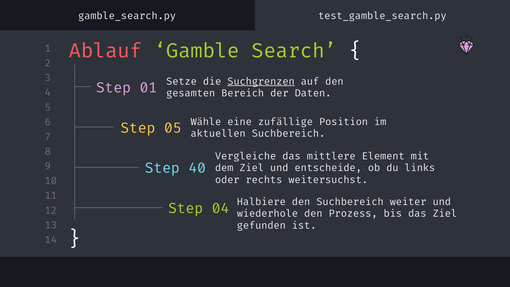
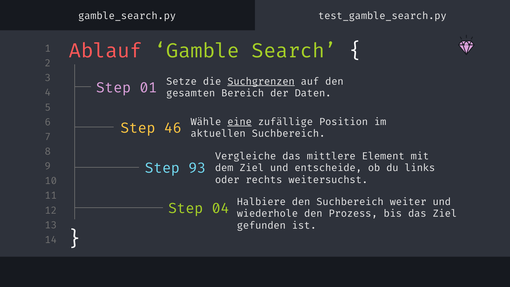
05: 05 -> 46
eine underline: none -> present
40: 40 -> 93
